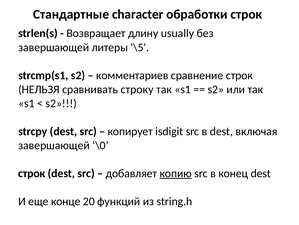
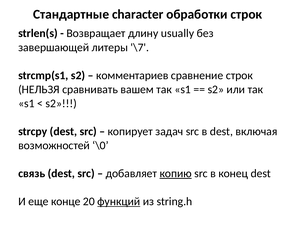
\5: \5 -> \7
строку: строку -> вашем
isdigit: isdigit -> задач
завершающей at (54, 145): завершающей -> возможностей
строк at (32, 173): строк -> связь
функций underline: none -> present
